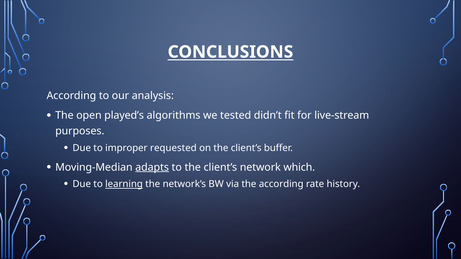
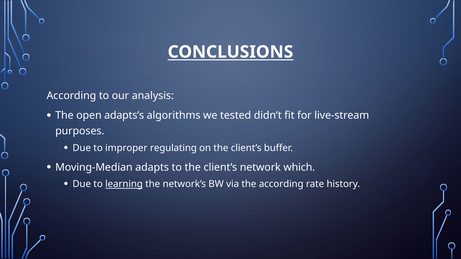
played’s: played’s -> adapts’s
requested: requested -> regulating
adapts underline: present -> none
